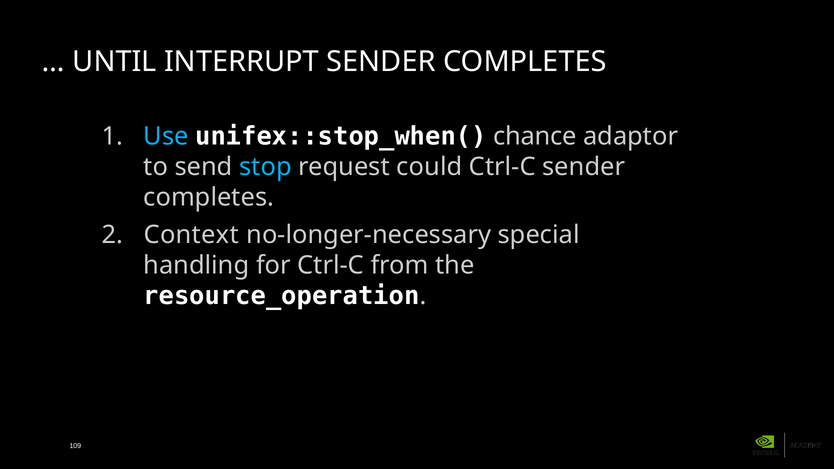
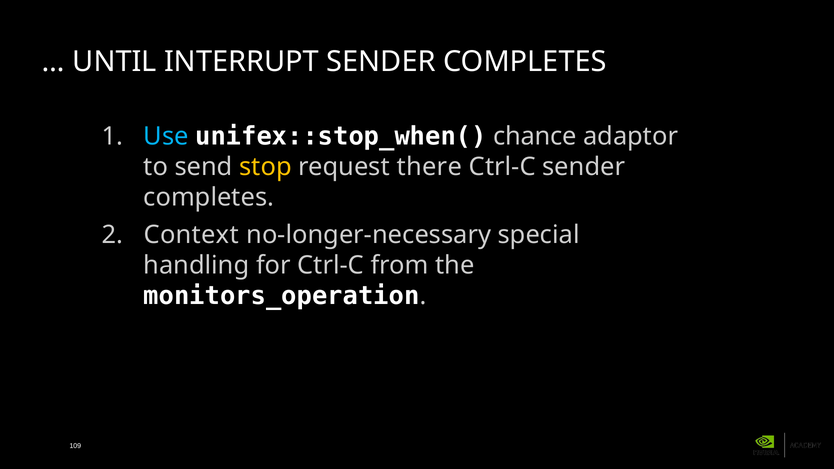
stop colour: light blue -> yellow
could: could -> there
resource_operation: resource_operation -> monitors_operation
